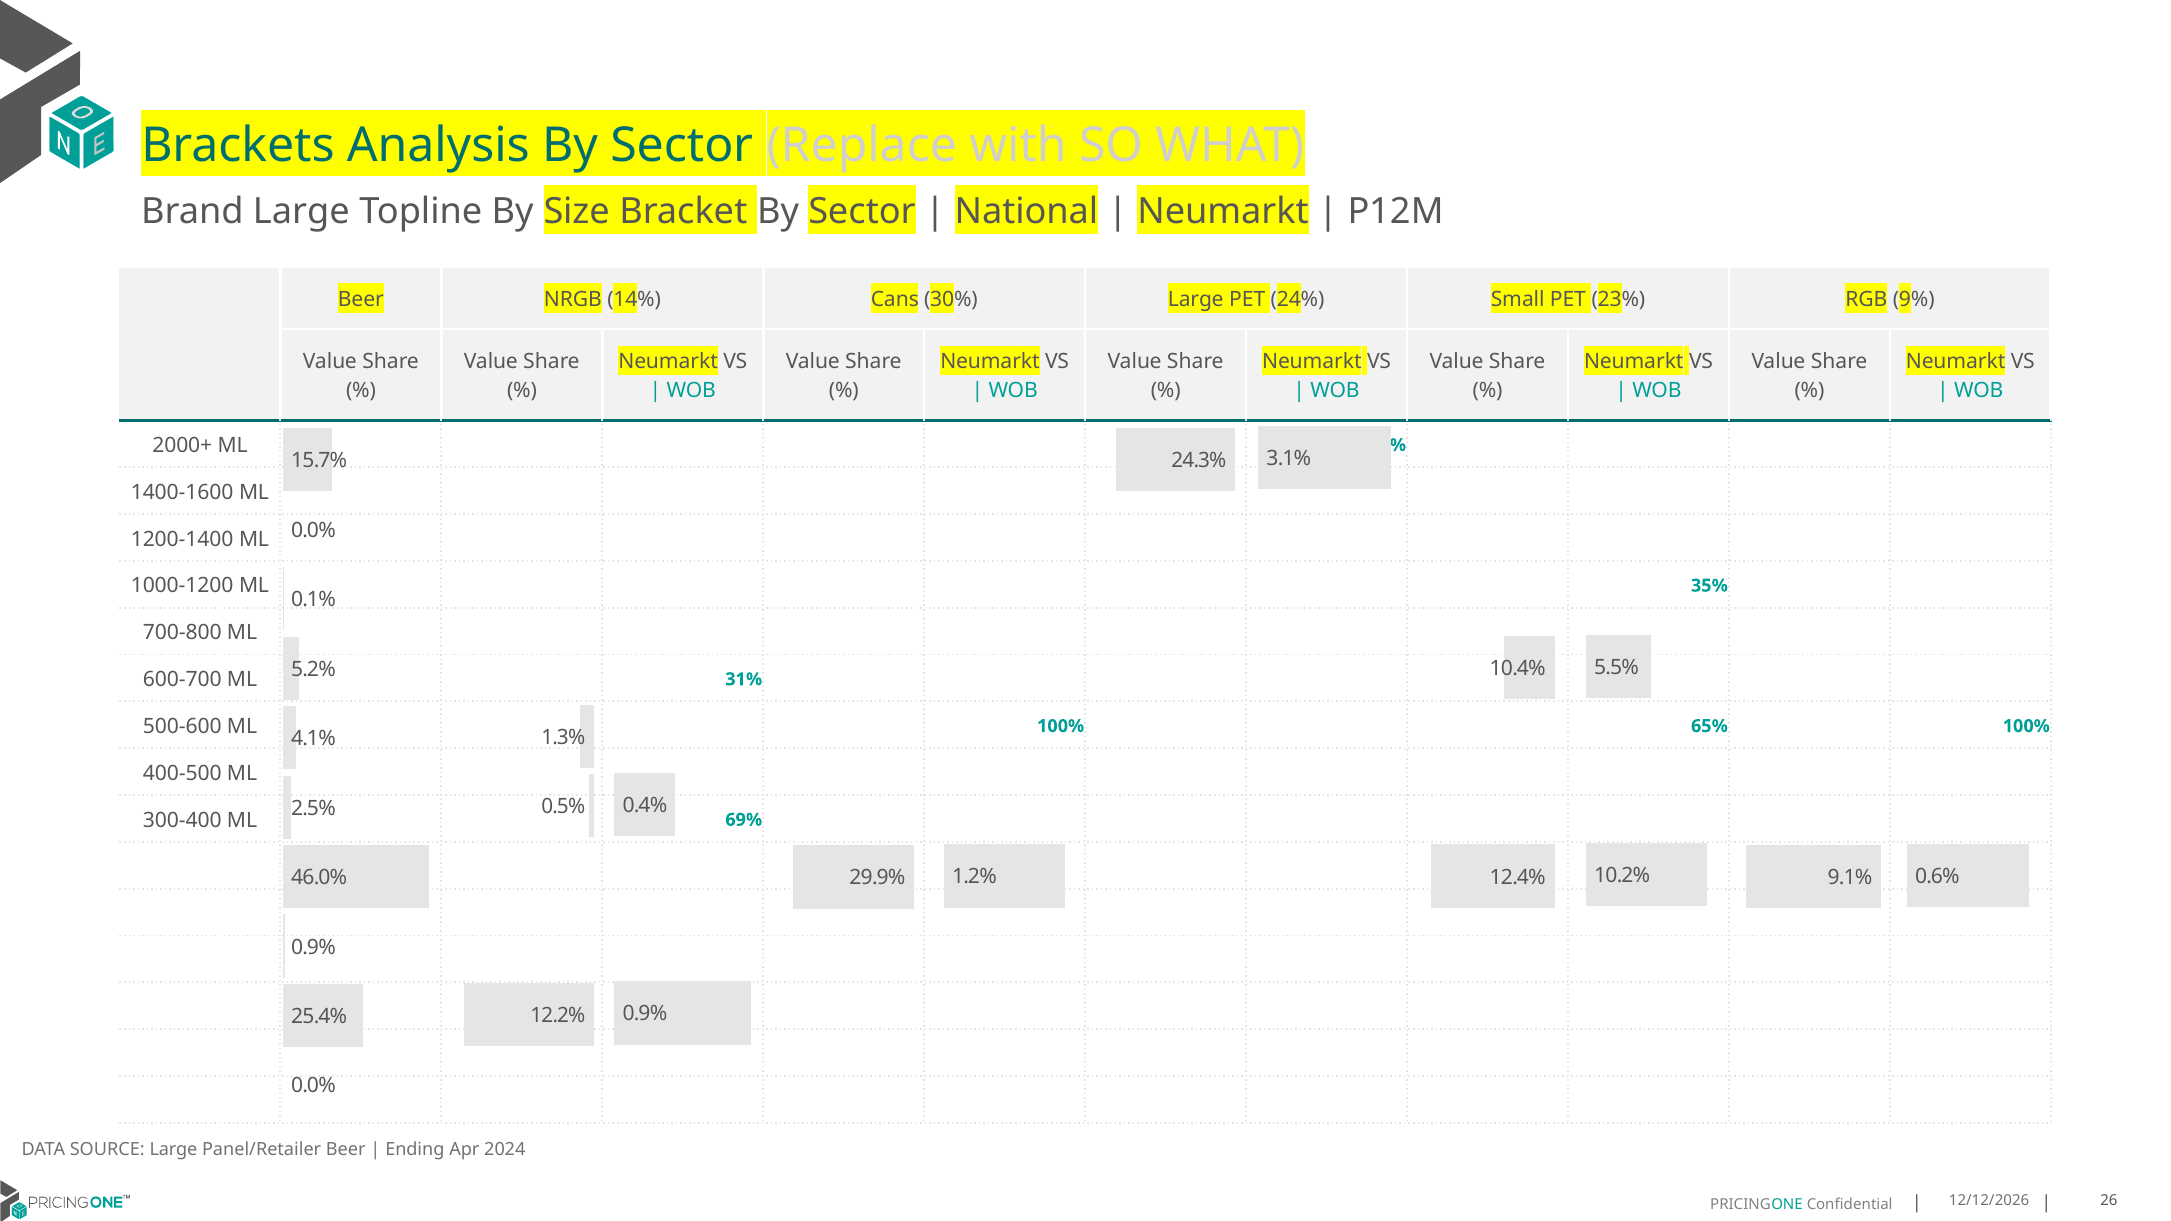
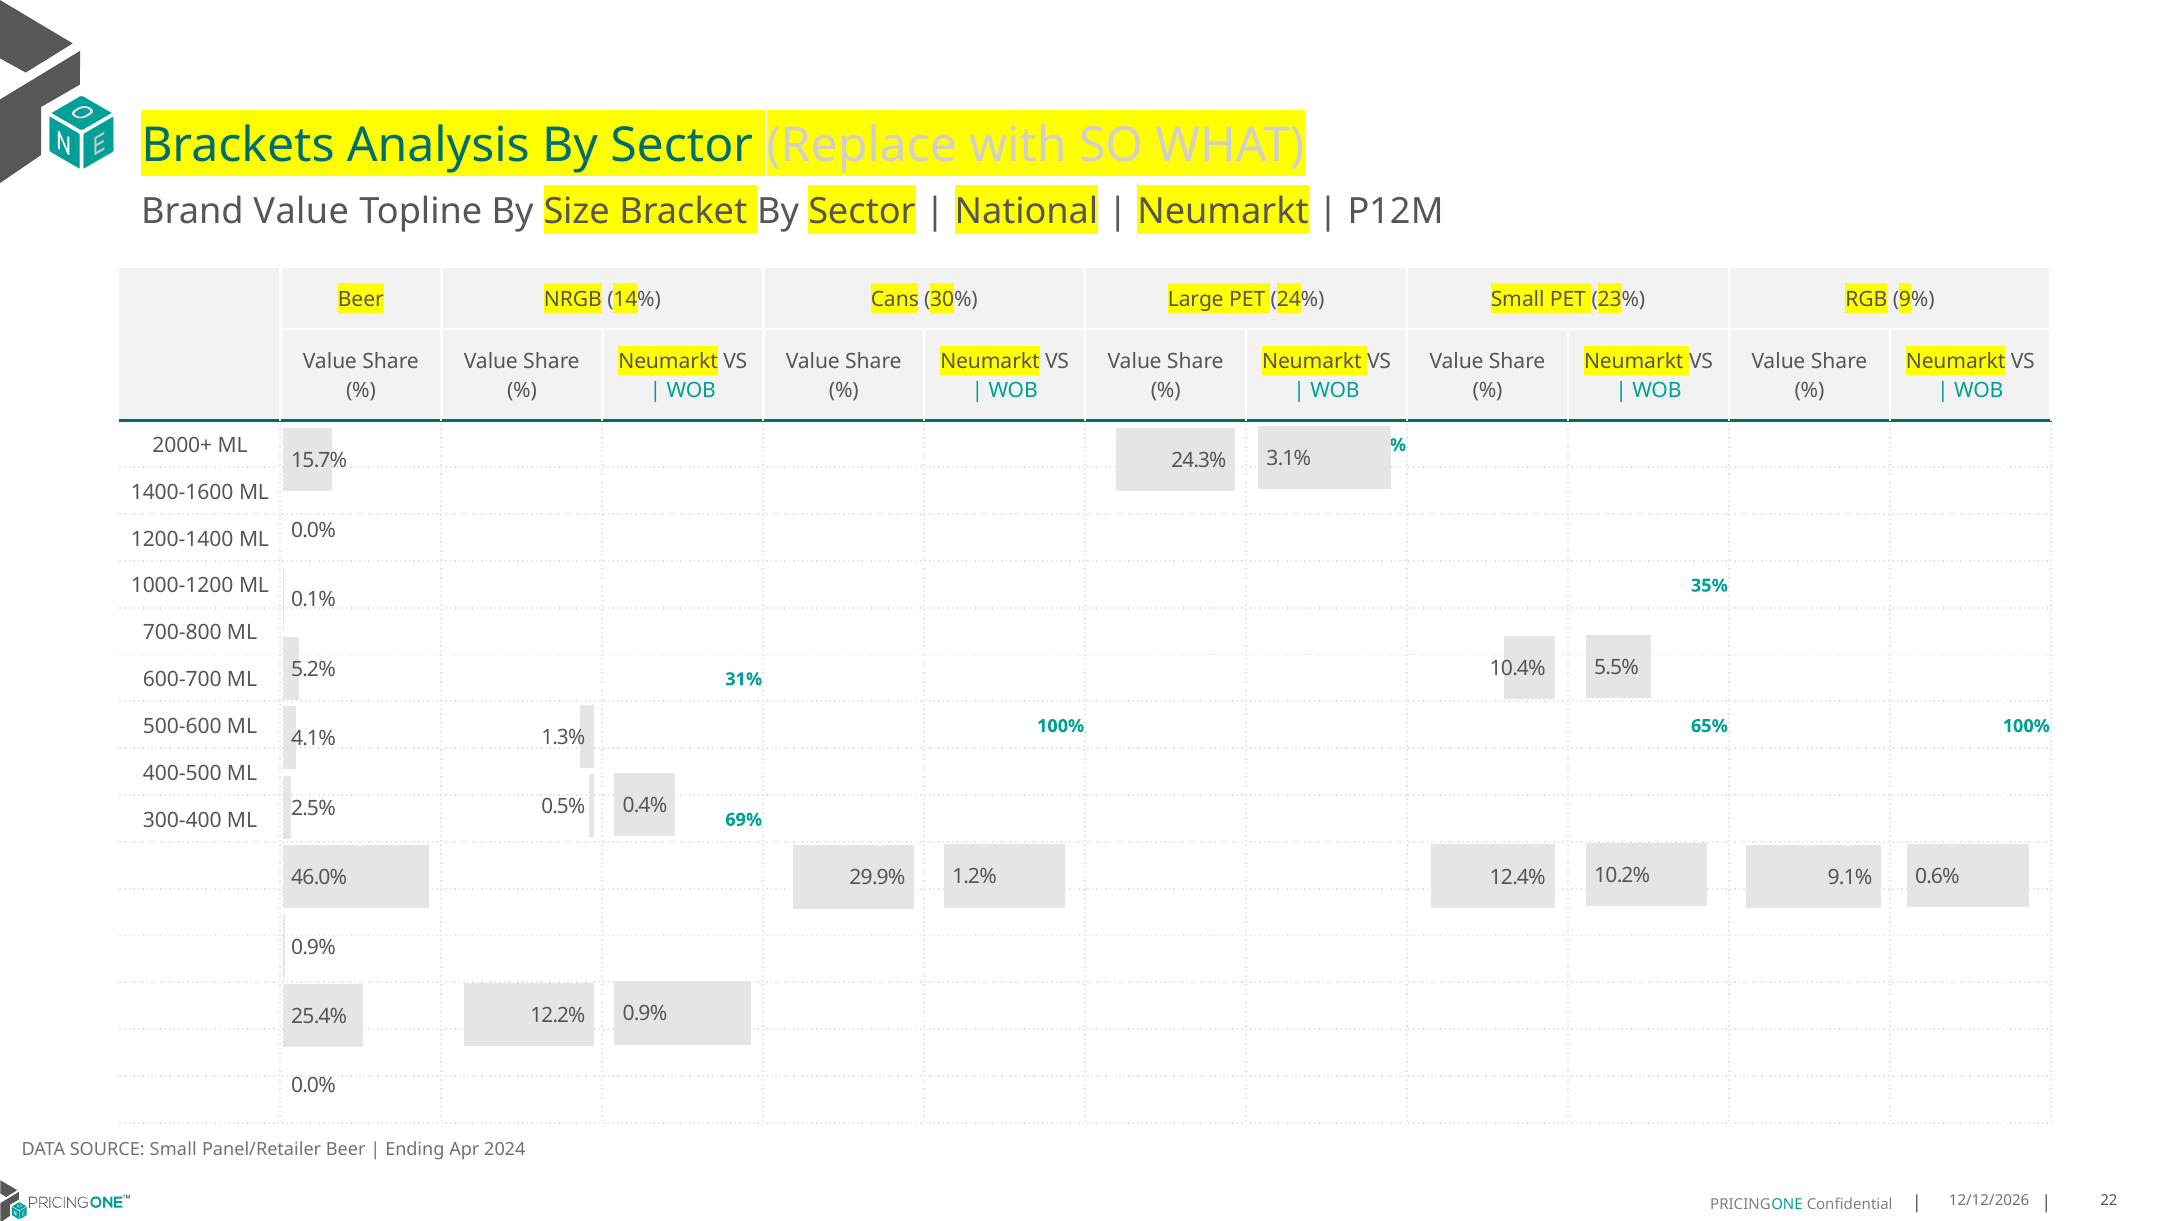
Brand Large: Large -> Value
SOURCE Large: Large -> Small
26: 26 -> 22
